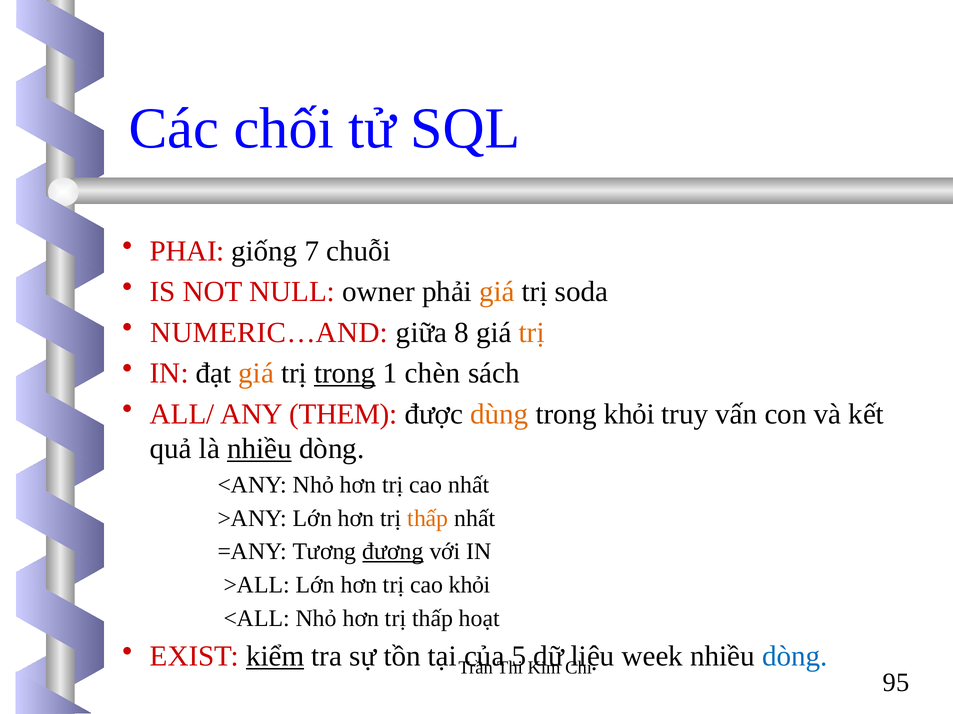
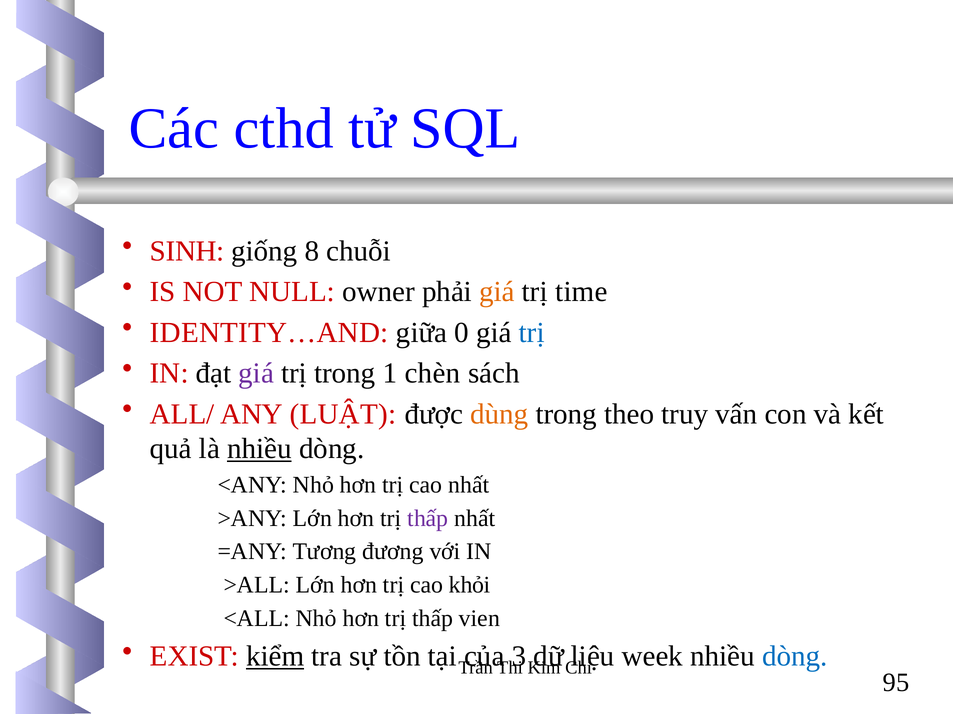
chối: chối -> cthd
PHAI: PHAI -> SINH
7: 7 -> 8
soda: soda -> time
NUMERIC…AND: NUMERIC…AND -> IDENTITY…AND
8: 8 -> 0
trị at (532, 333) colour: orange -> blue
giá at (256, 374) colour: orange -> purple
trong at (345, 374) underline: present -> none
THEM: THEM -> LUẬT
trong khỏi: khỏi -> theo
thấp at (428, 519) colour: orange -> purple
đương underline: present -> none
hoạt: hoạt -> vien
5: 5 -> 3
